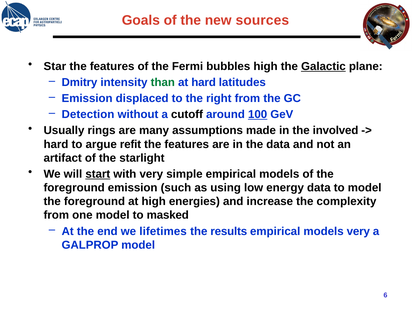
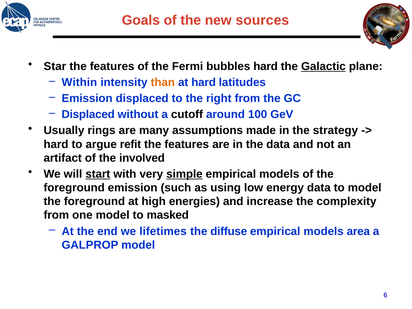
bubbles high: high -> hard
Dmitry: Dmitry -> Within
than colour: green -> orange
Detection at (88, 114): Detection -> Displaced
100 underline: present -> none
involved: involved -> strategy
starlight: starlight -> involved
simple underline: none -> present
results: results -> diffuse
models very: very -> area
